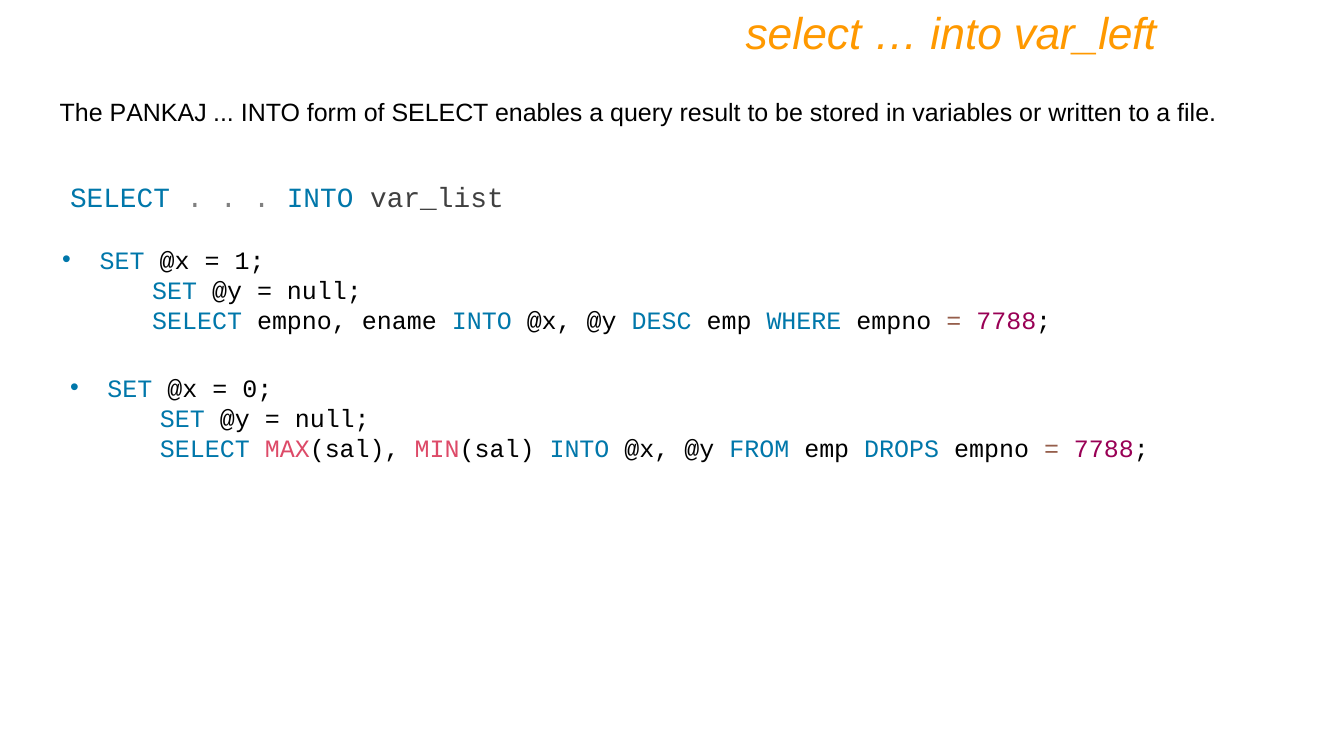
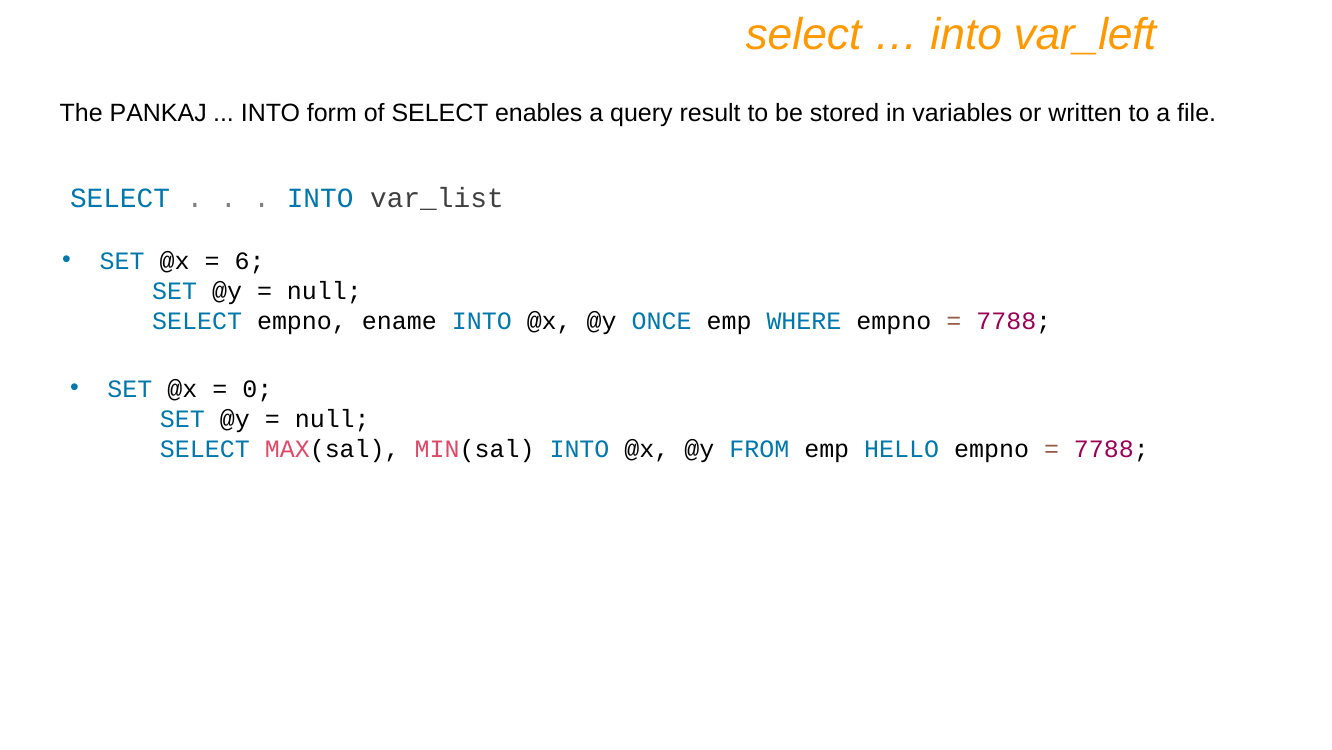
1: 1 -> 6
DESC: DESC -> ONCE
DROPS: DROPS -> HELLO
